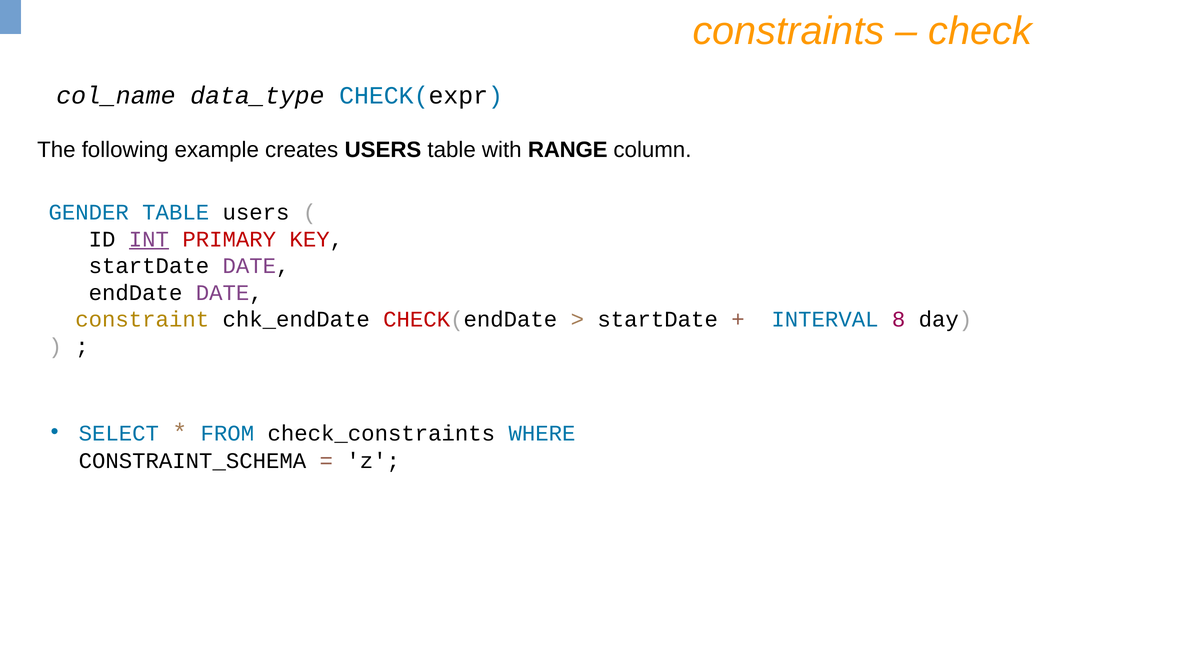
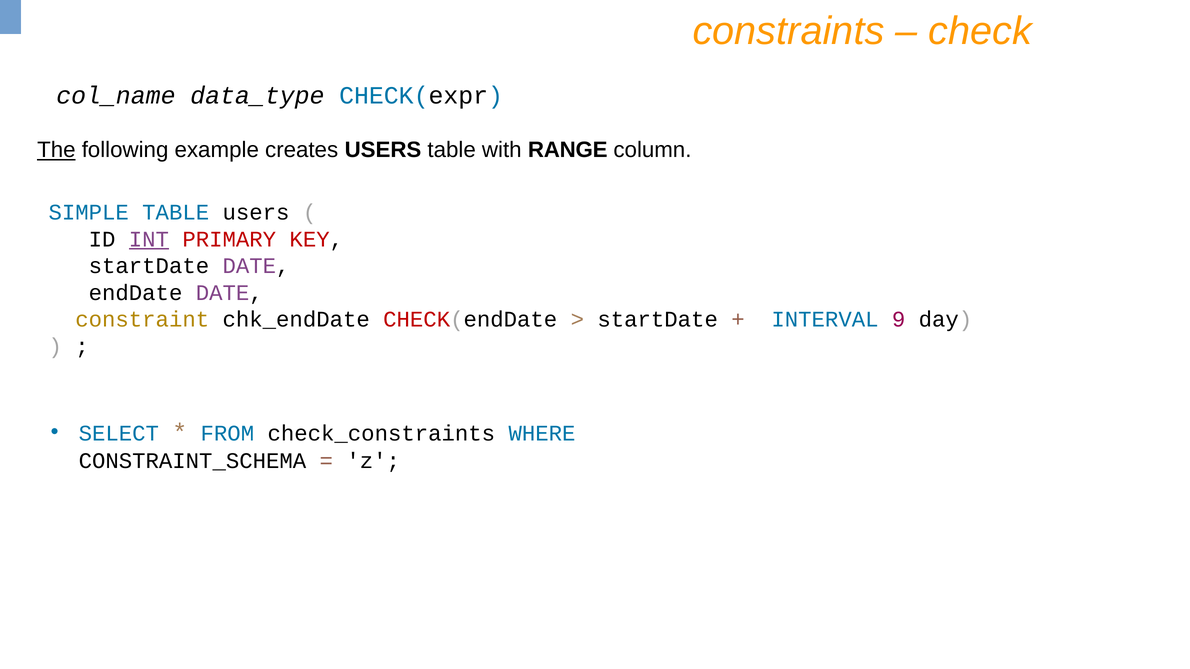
The underline: none -> present
GENDER: GENDER -> SIMPLE
8: 8 -> 9
